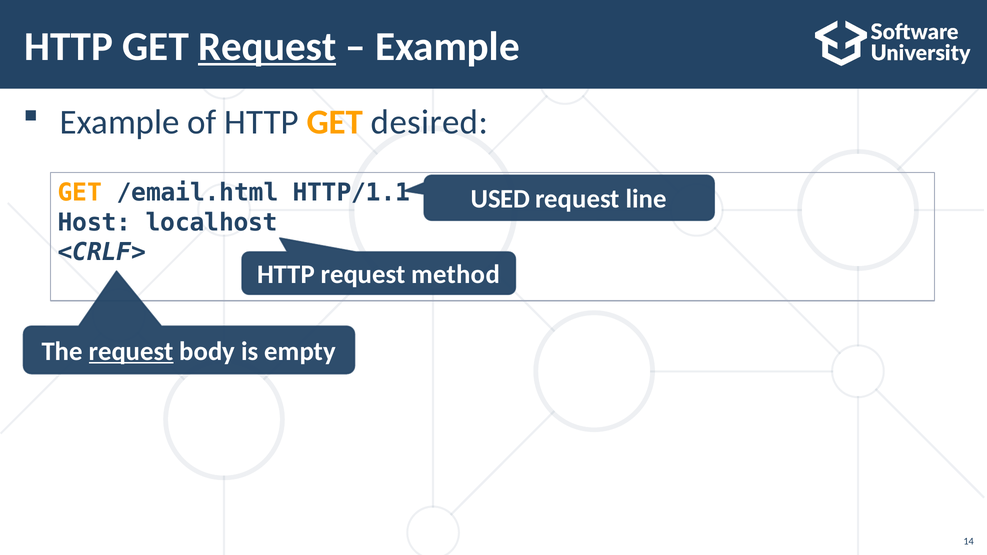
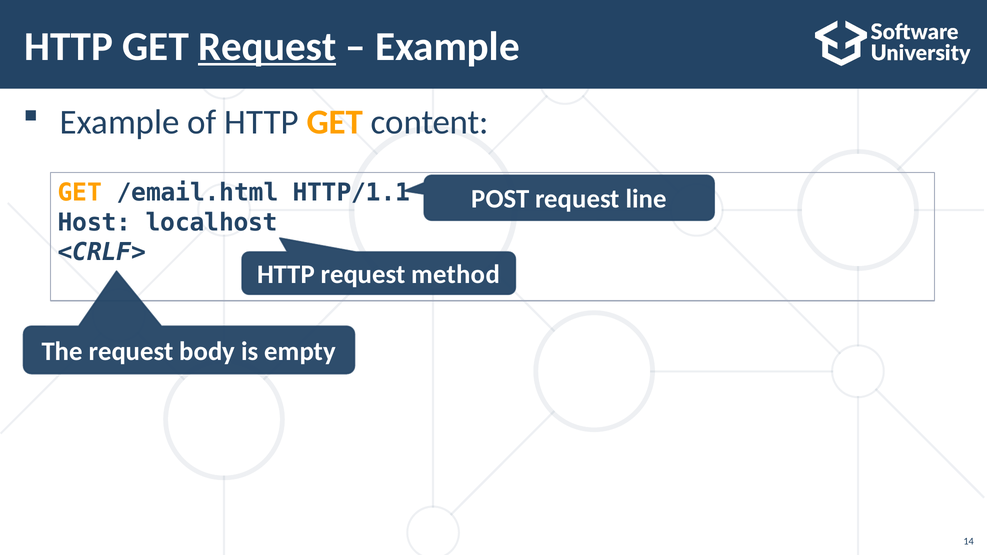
desired: desired -> content
USED: USED -> POST
request at (131, 351) underline: present -> none
